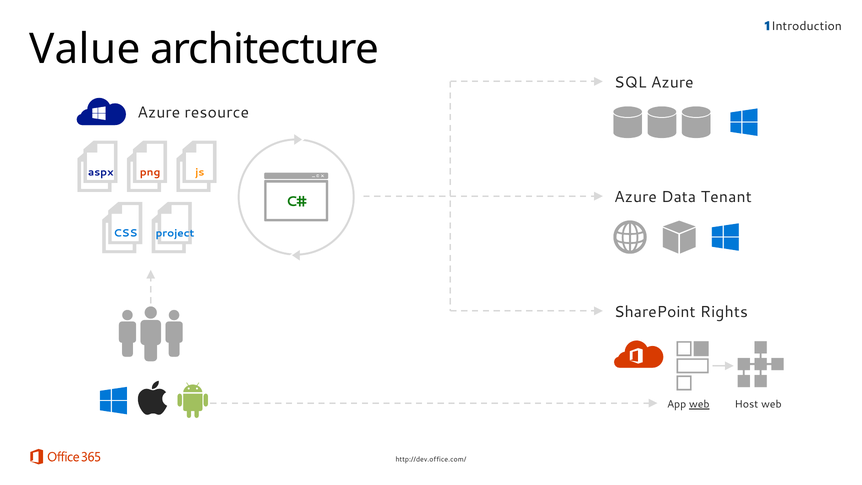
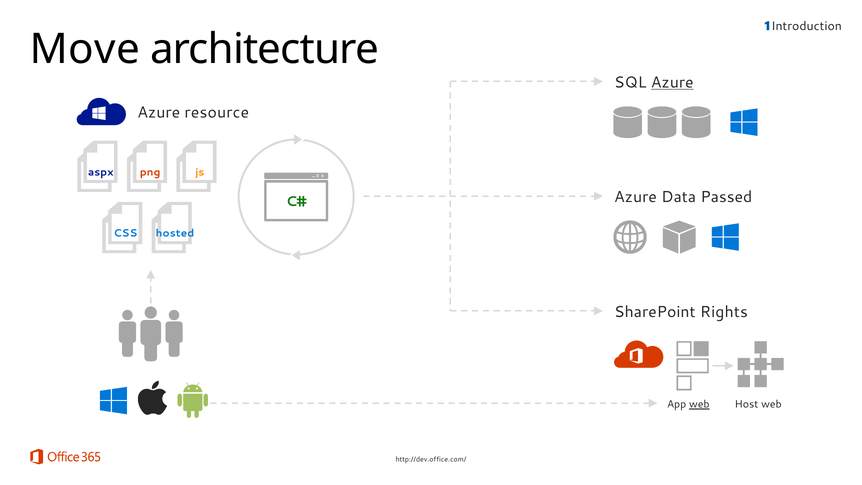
Value: Value -> Move
Azure at (672, 82) underline: none -> present
Tenant: Tenant -> Passed
project: project -> hosted
